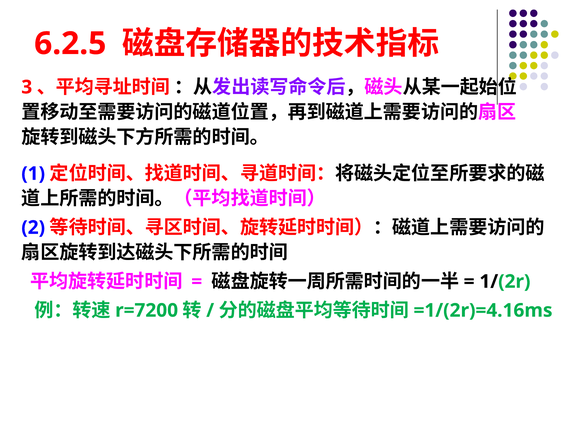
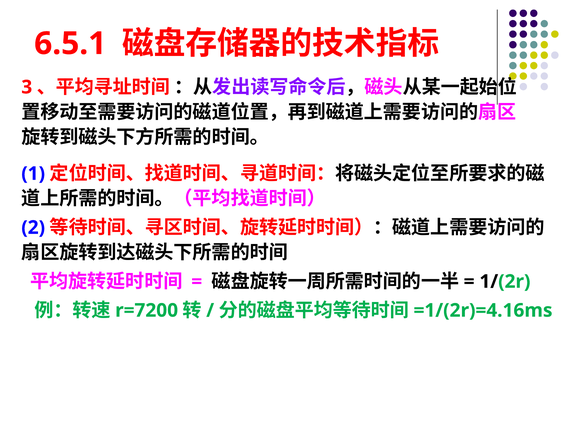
6.2.5: 6.2.5 -> 6.5.1
